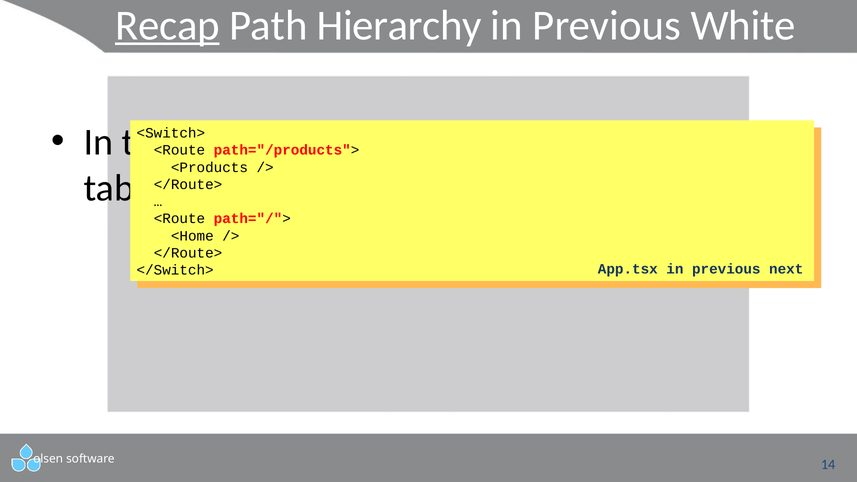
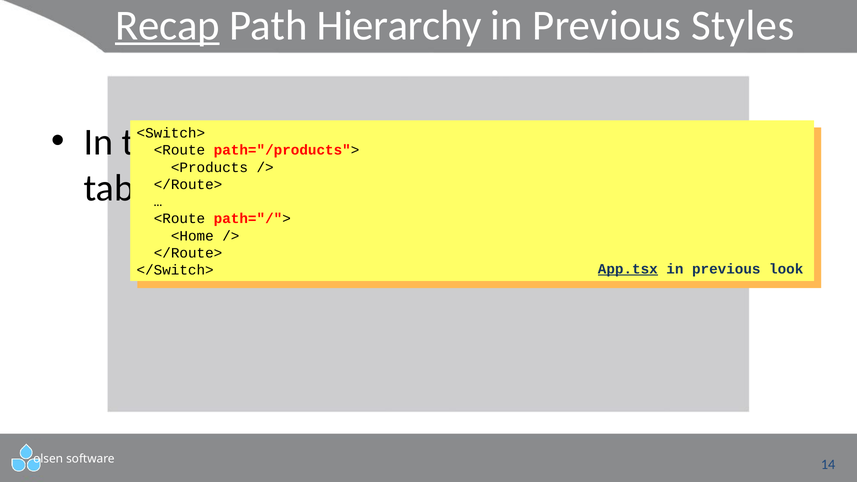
White: White -> Styles
App.tsx underline: none -> present
next: next -> look
